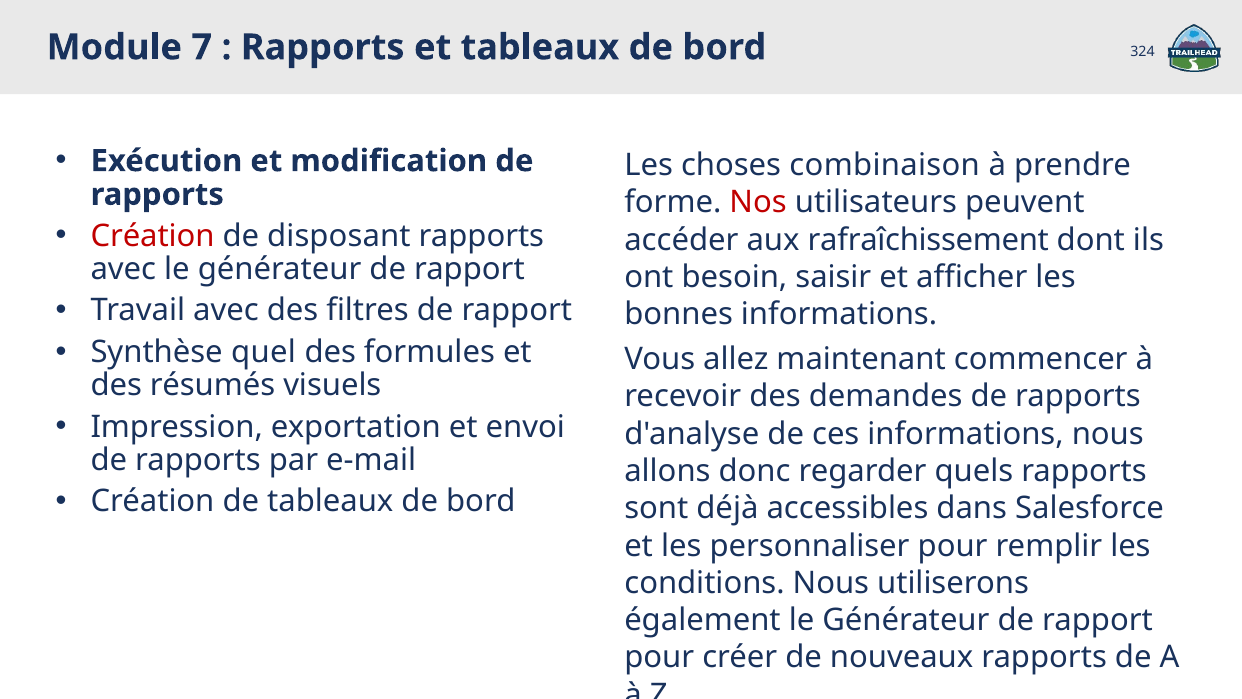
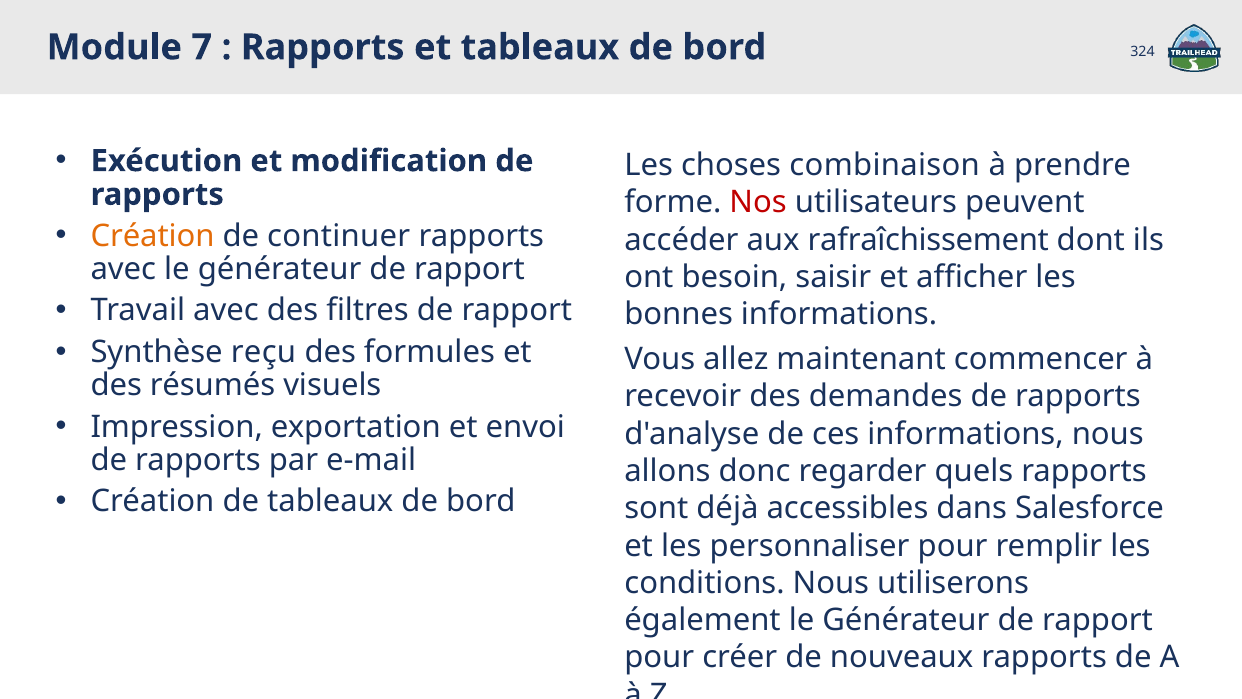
Création at (153, 236) colour: red -> orange
disposant: disposant -> continuer
quel: quel -> reçu
